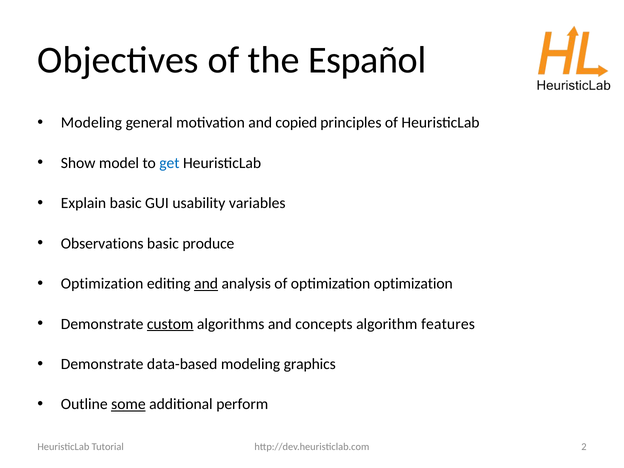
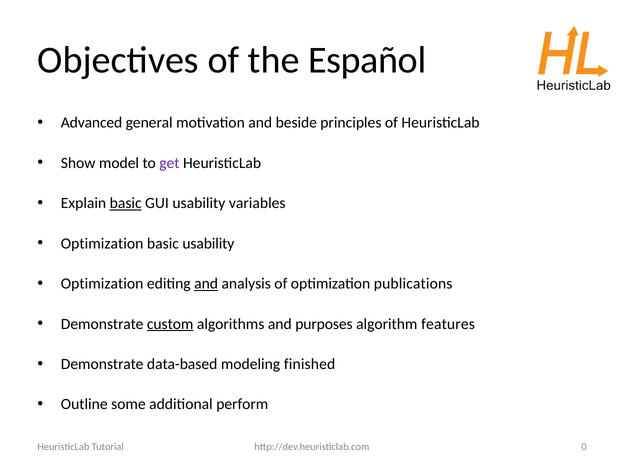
Modeling at (91, 123): Modeling -> Advanced
copied: copied -> beside
get colour: blue -> purple
basic at (126, 203) underline: none -> present
Observations at (102, 243): Observations -> Optimization
basic produce: produce -> usability
optimization optimization: optimization -> publications
concepts: concepts -> purposes
graphics: graphics -> finished
some underline: present -> none
2: 2 -> 0
